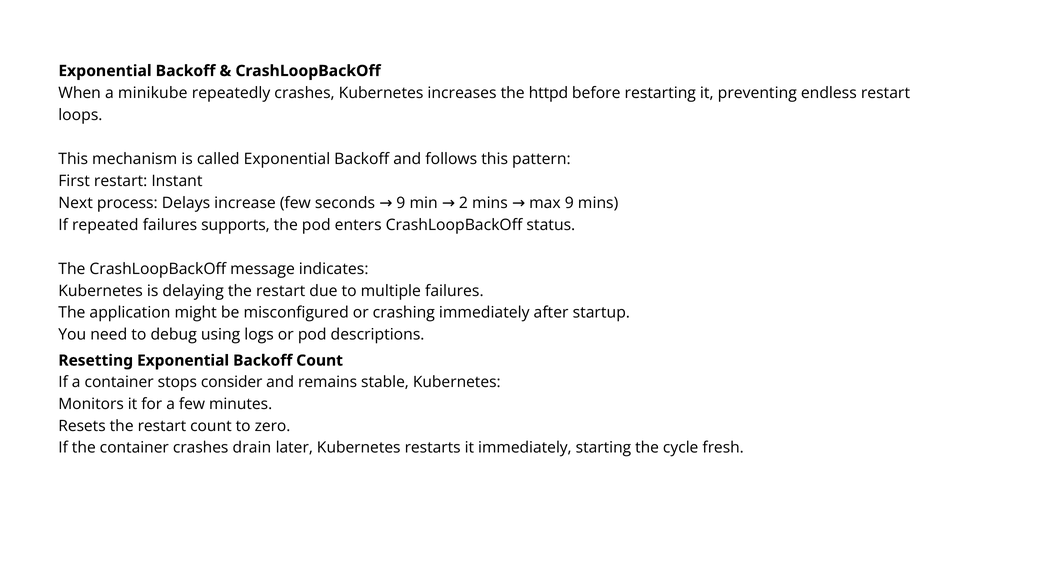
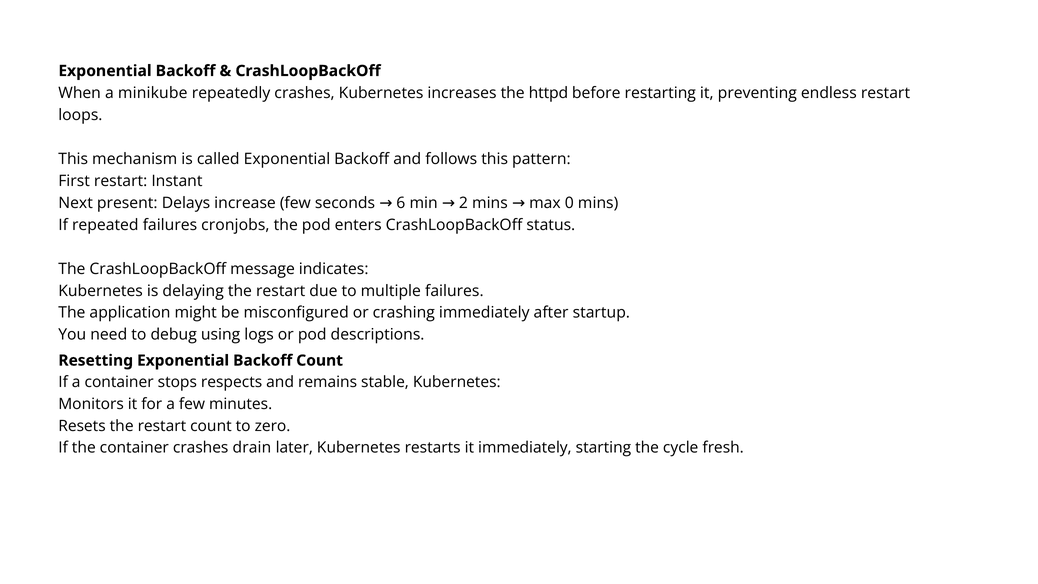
process: process -> present
seconds 9: 9 -> 6
max 9: 9 -> 0
supports: supports -> cronjobs
consider: consider -> respects
